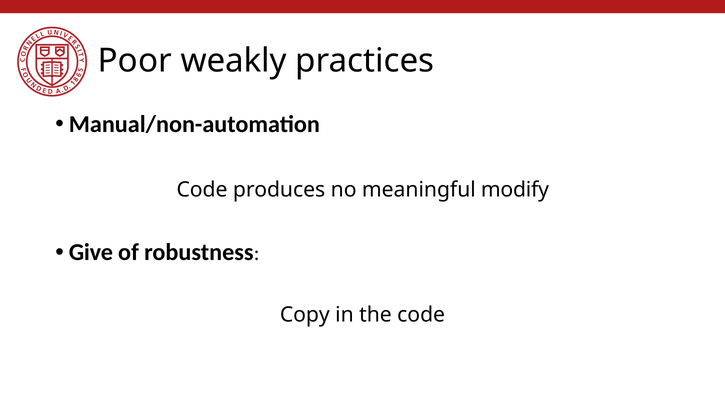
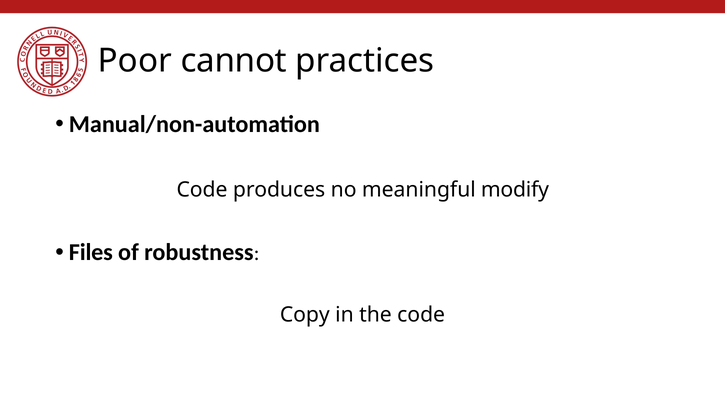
weakly: weakly -> cannot
Give: Give -> Files
